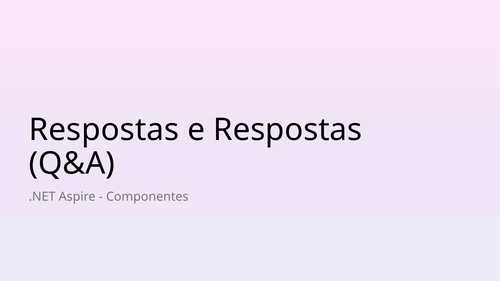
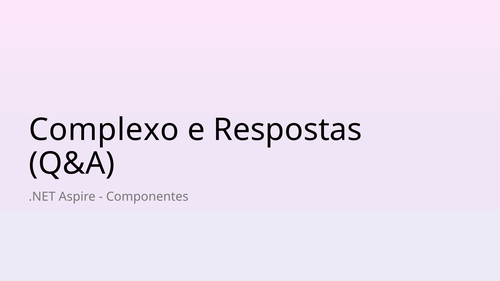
Respostas at (104, 130): Respostas -> Complexo
